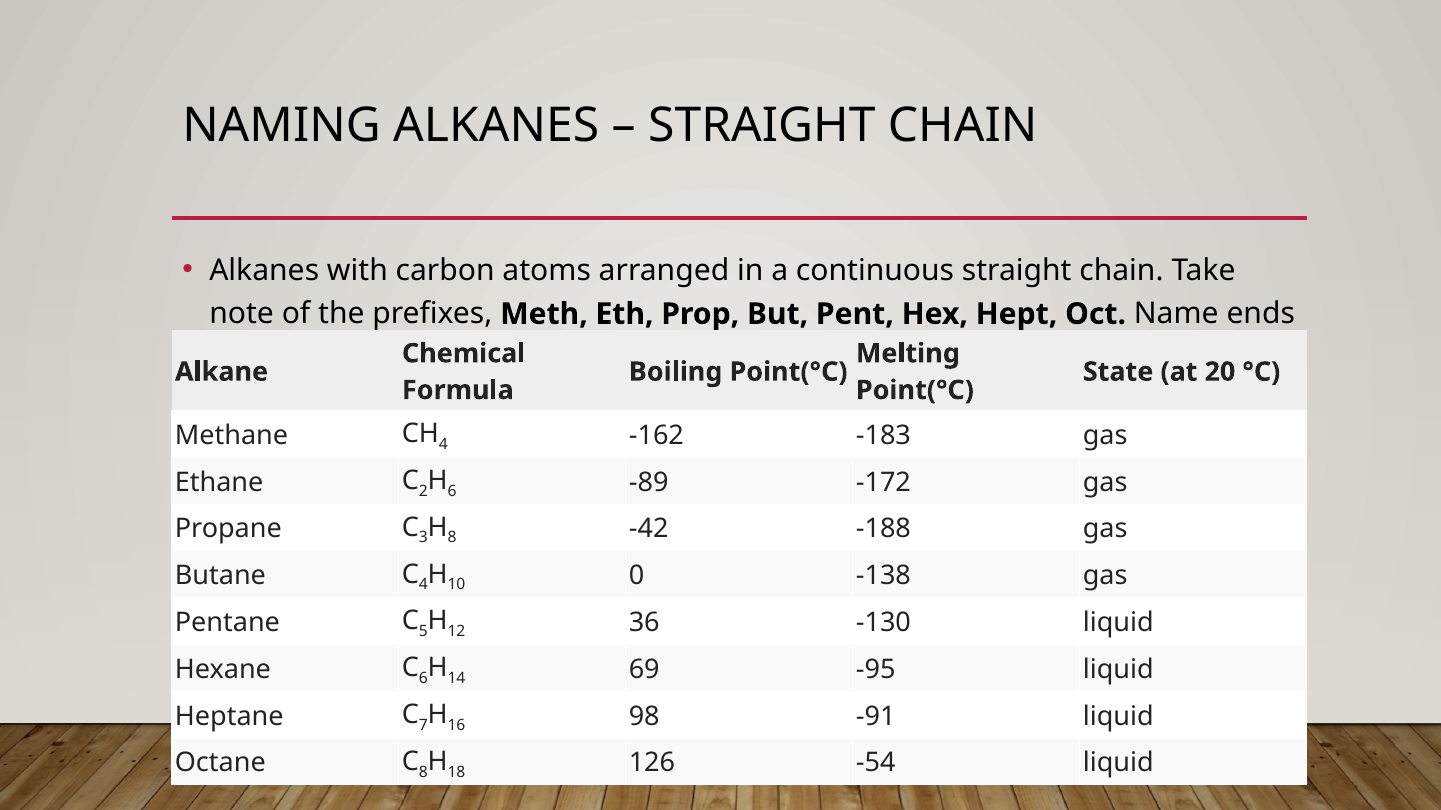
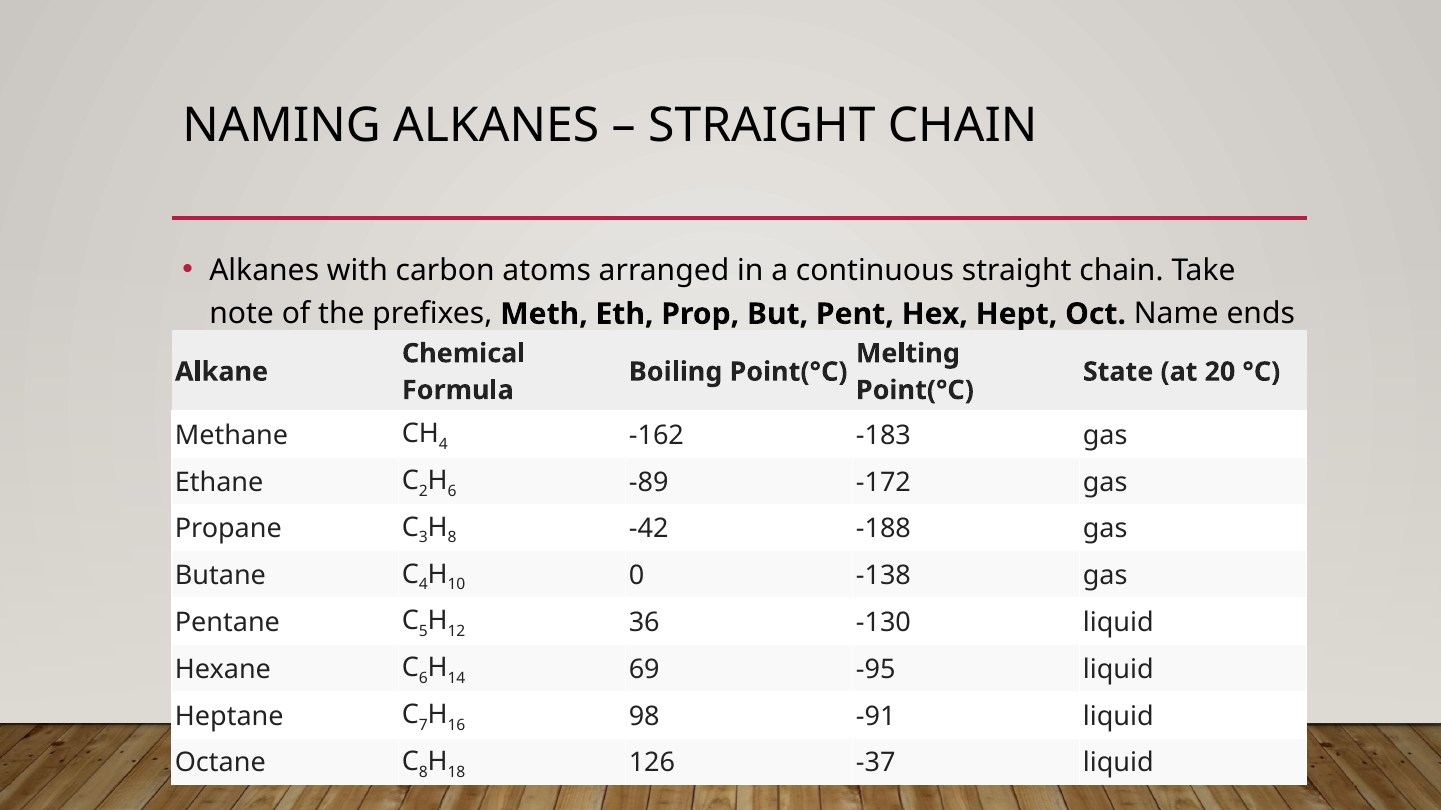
-54: -54 -> -37
